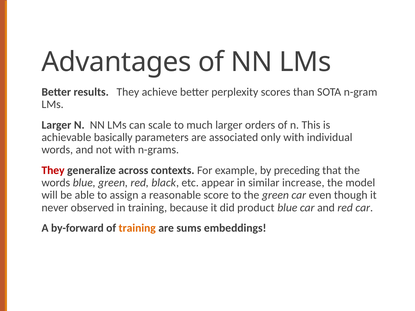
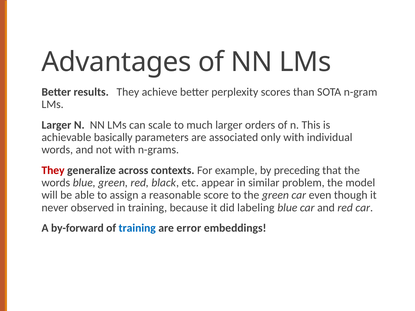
increase: increase -> problem
product: product -> labeling
training at (137, 228) colour: orange -> blue
sums: sums -> error
